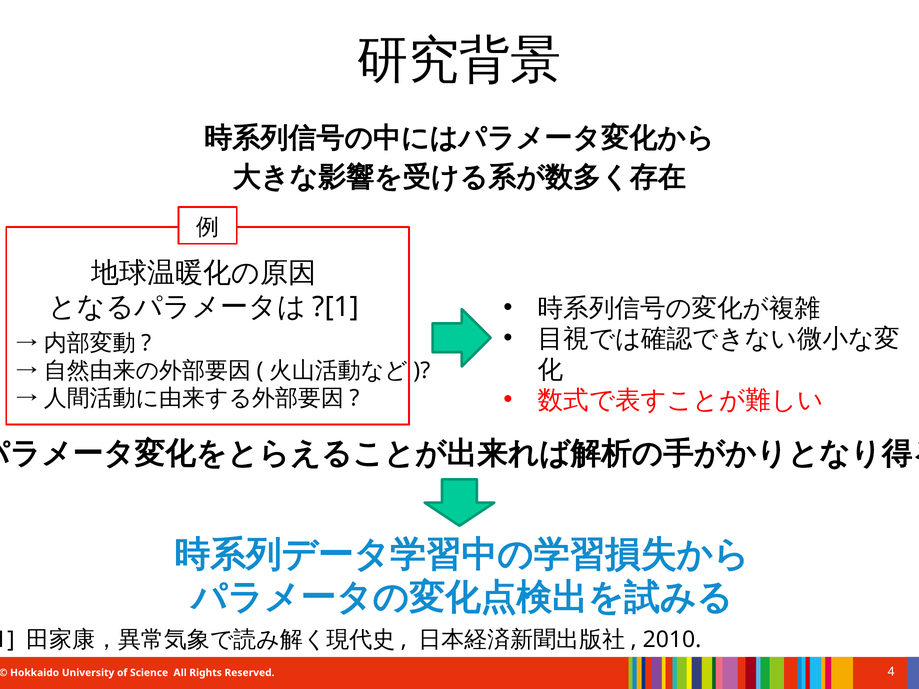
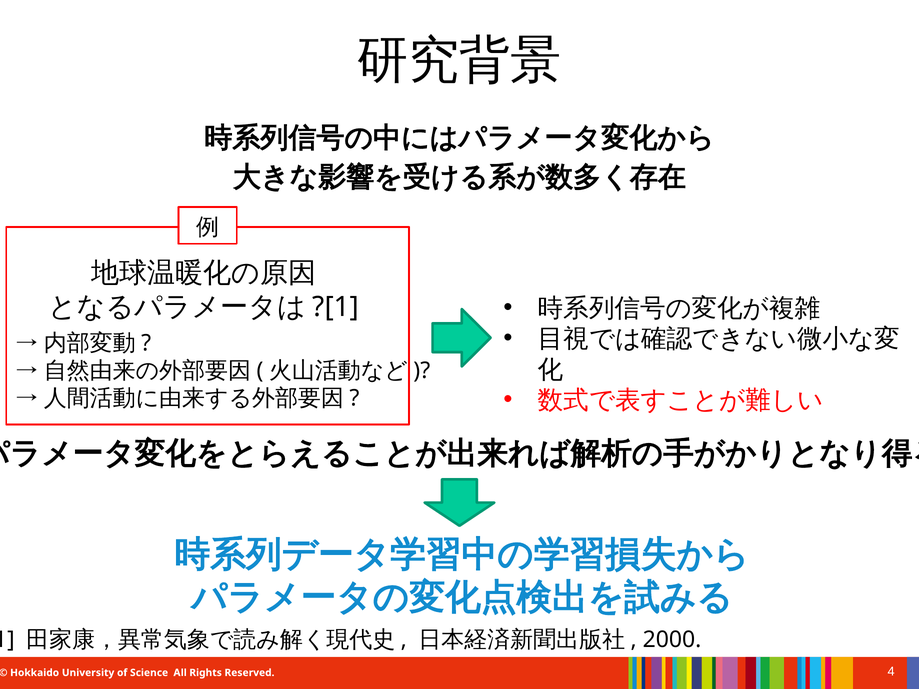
2010: 2010 -> 2000
